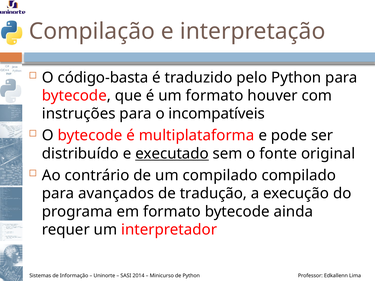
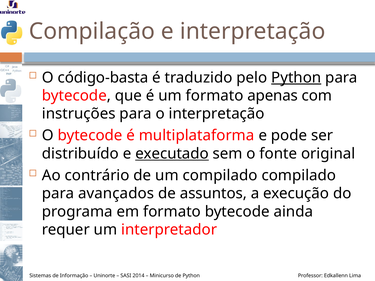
Python at (296, 78) underline: none -> present
houver: houver -> apenas
o incompatíveis: incompatíveis -> interpretação
tradução: tradução -> assuntos
